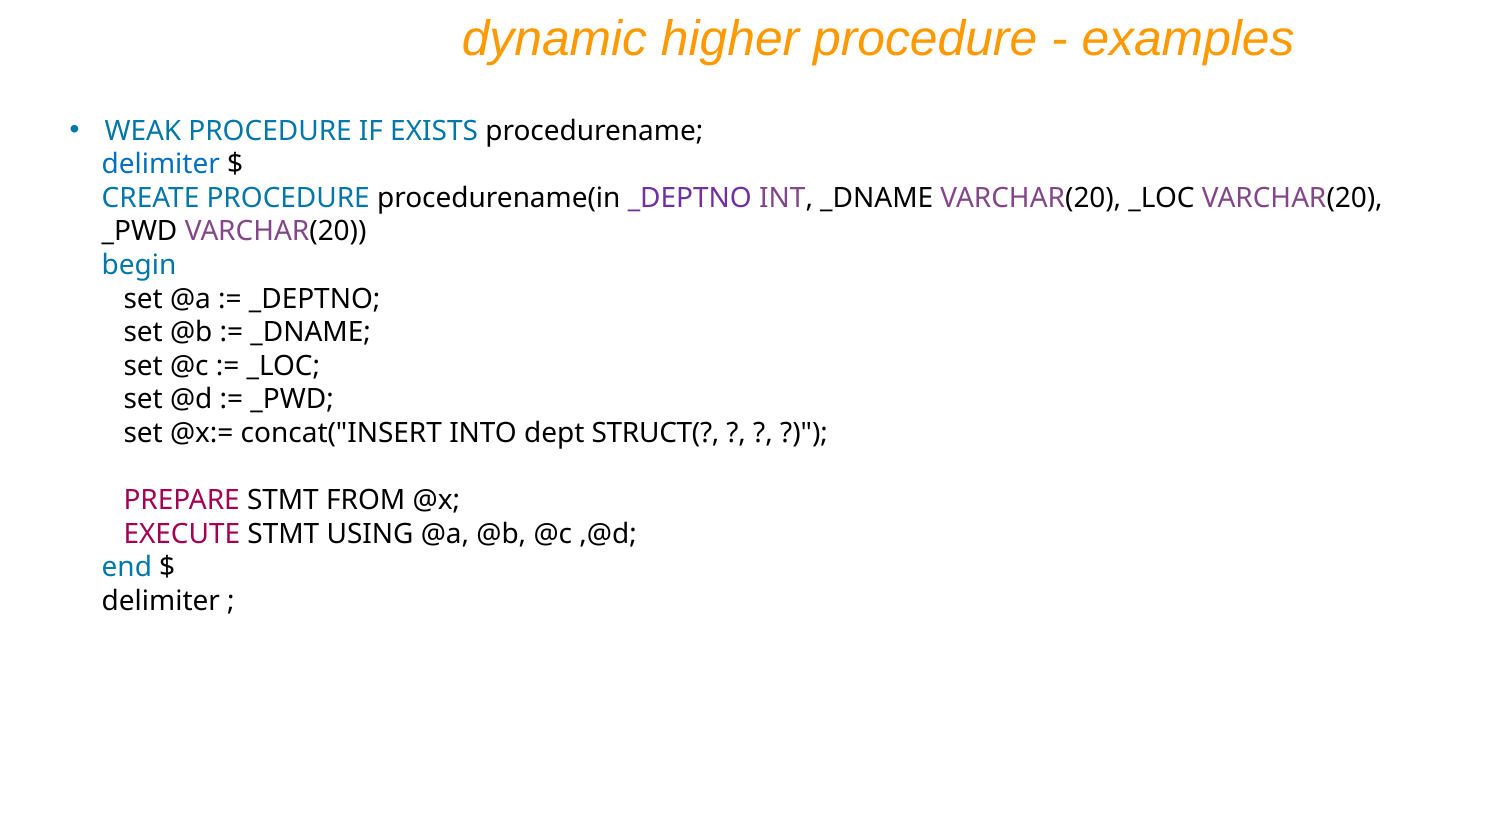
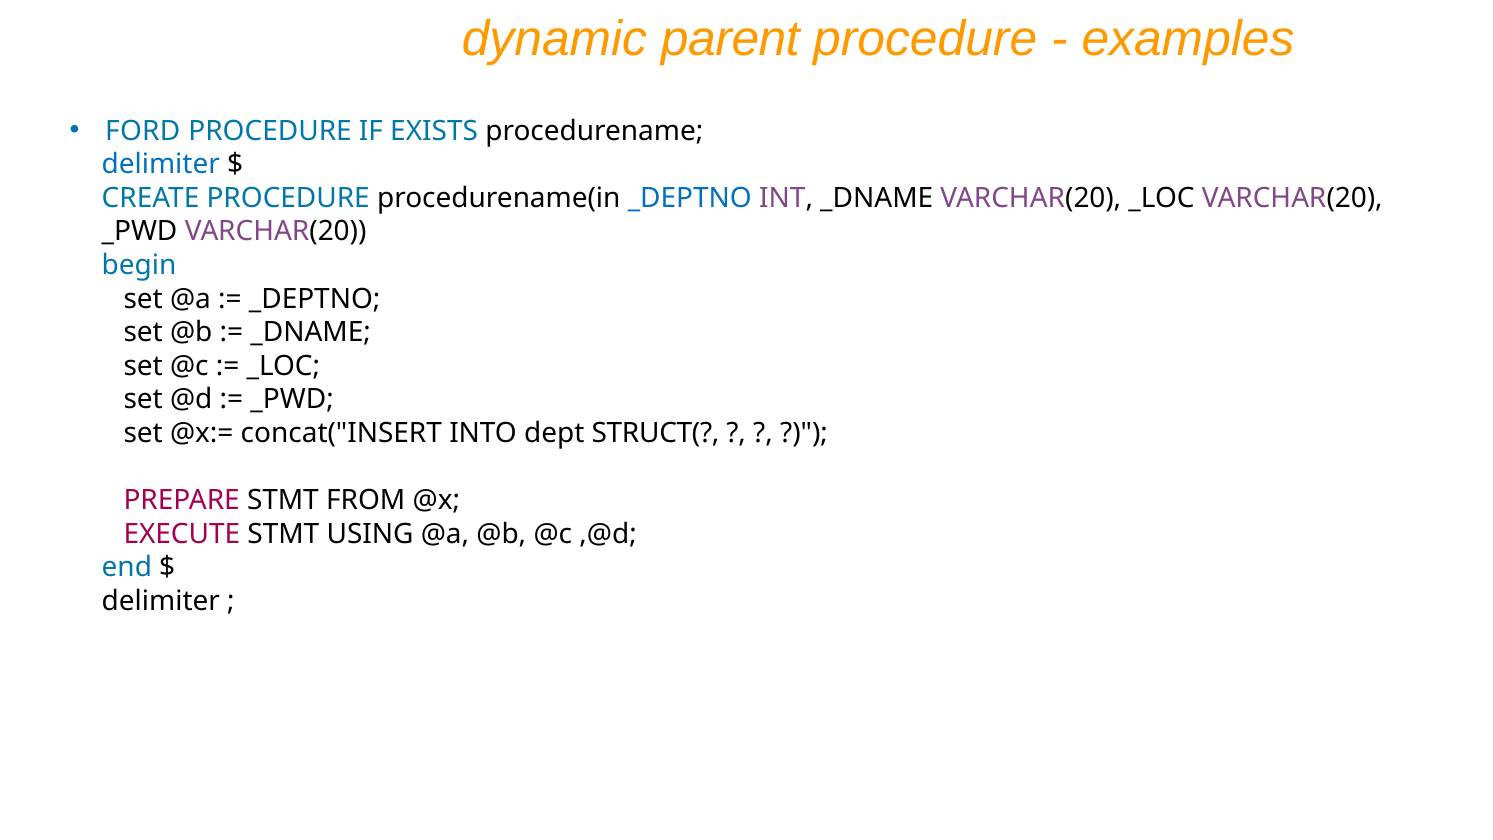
higher: higher -> parent
WEAK: WEAK -> FORD
_DEPTNO at (690, 198) colour: purple -> blue
